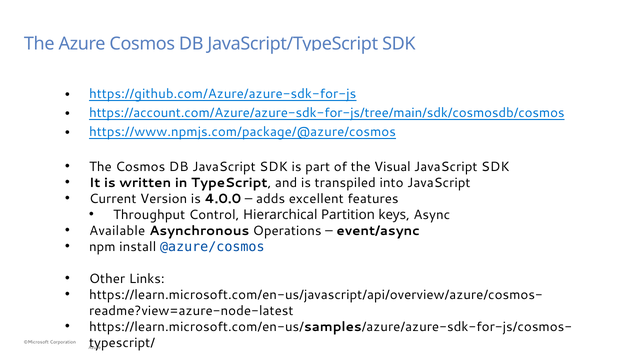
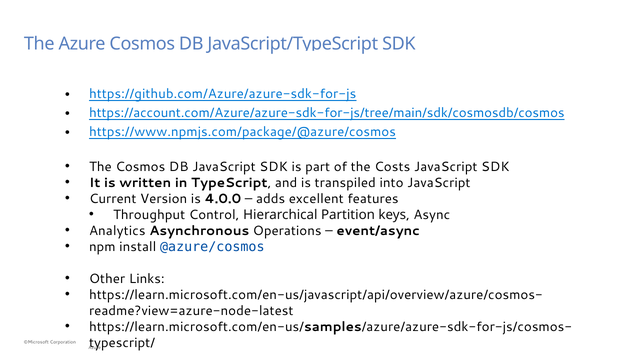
Visual: Visual -> Costs
Available: Available -> Analytics
